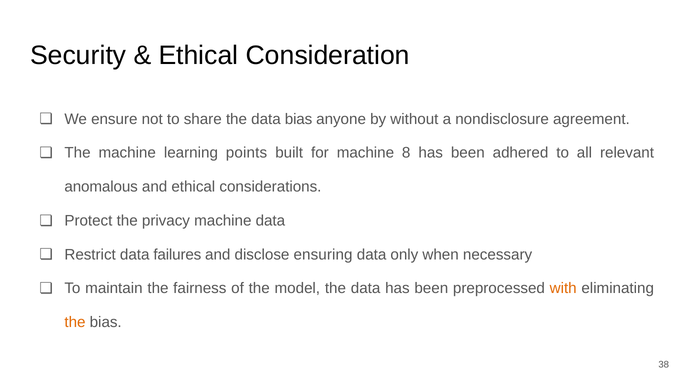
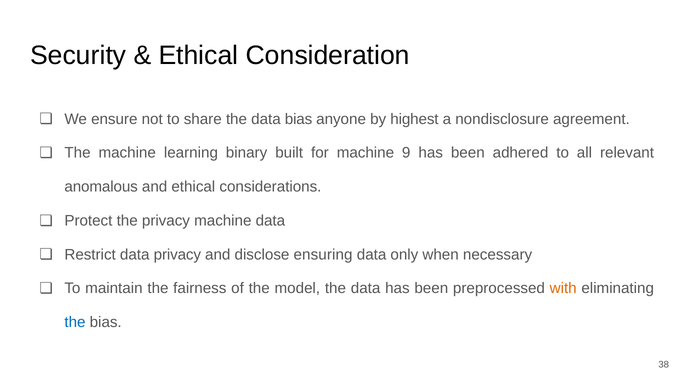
without: without -> highest
points: points -> binary
8: 8 -> 9
data failures: failures -> privacy
the at (75, 322) colour: orange -> blue
